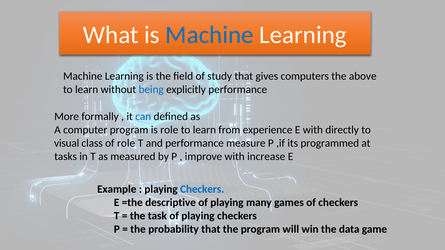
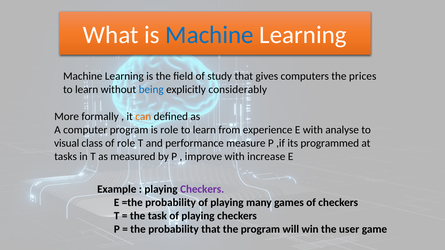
above: above -> prices
explicitly performance: performance -> considerably
can colour: blue -> orange
directly: directly -> analyse
Checkers at (202, 189) colour: blue -> purple
=the descriptive: descriptive -> probability
data: data -> user
